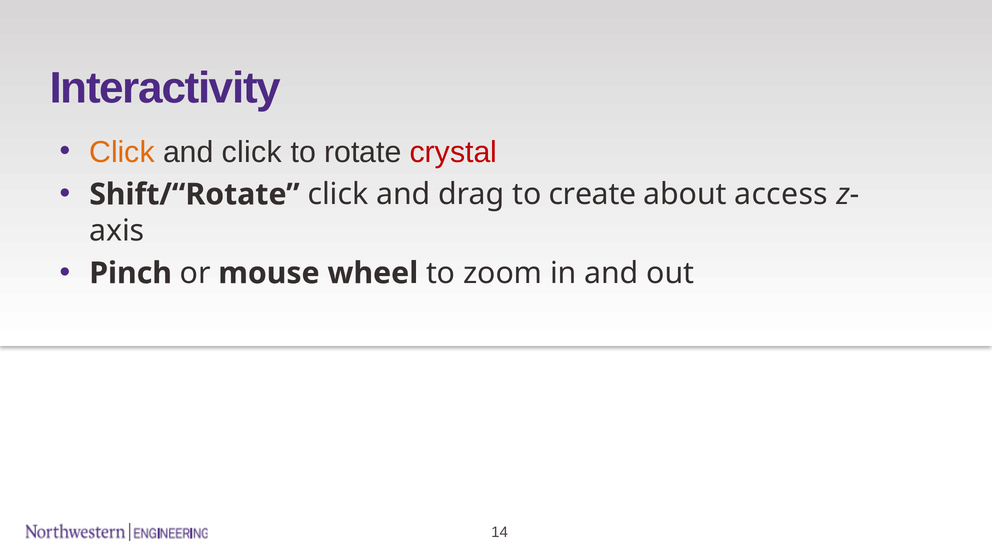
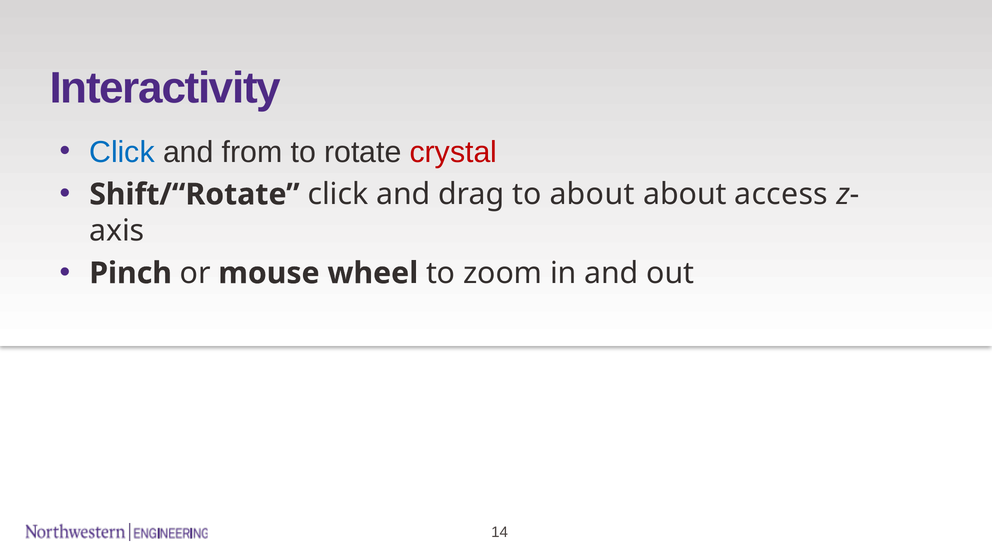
Click at (122, 152) colour: orange -> blue
and click: click -> from
to create: create -> about
